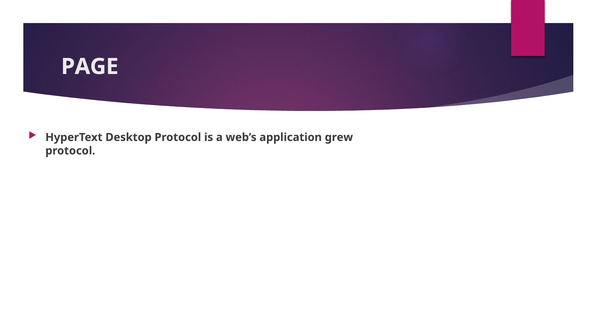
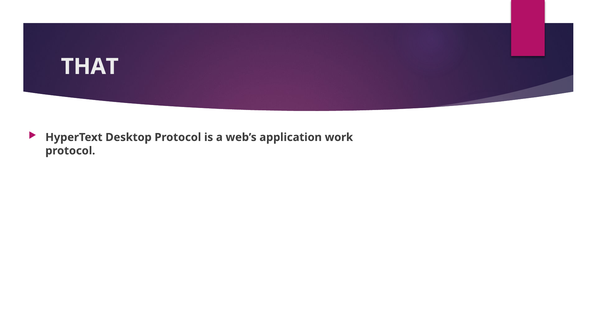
PAGE: PAGE -> THAT
grew: grew -> work
